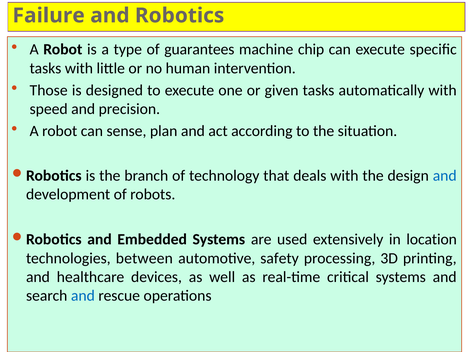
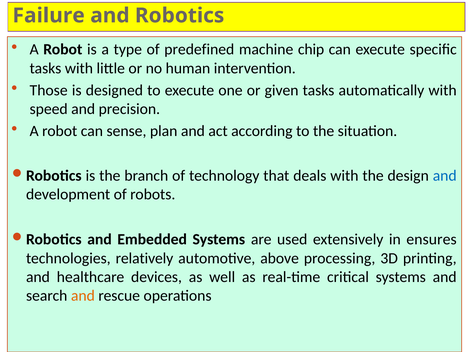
guarantees: guarantees -> predefined
location: location -> ensures
between: between -> relatively
safety: safety -> above
and at (83, 296) colour: blue -> orange
